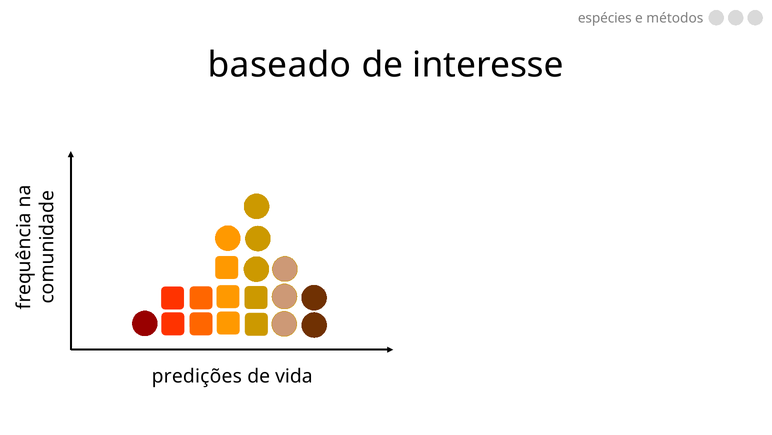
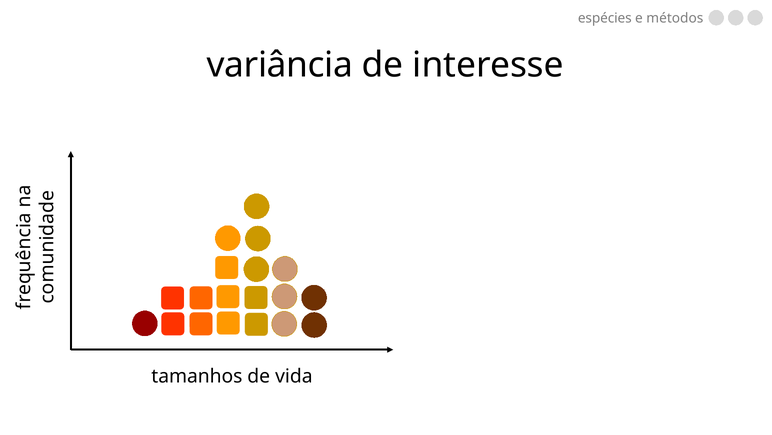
baseado: baseado -> variância
predições: predições -> tamanhos
